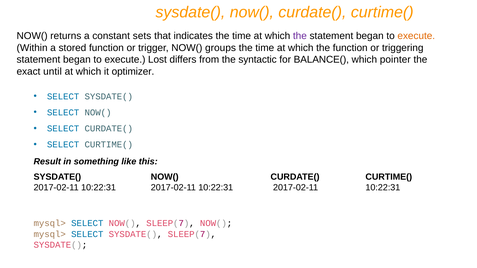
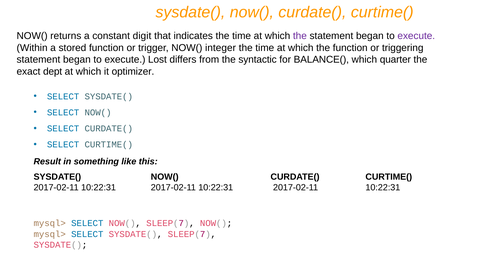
sets: sets -> digit
execute at (416, 36) colour: orange -> purple
groups: groups -> integer
pointer: pointer -> quarter
until: until -> dept
